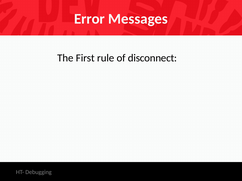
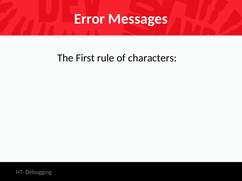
disconnect: disconnect -> characters
